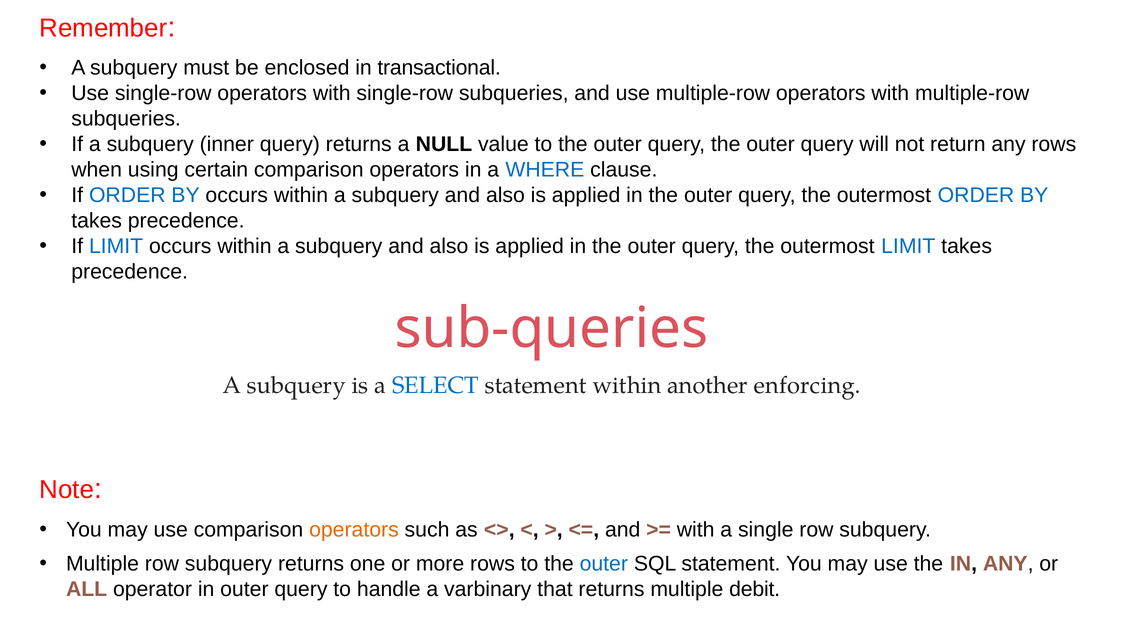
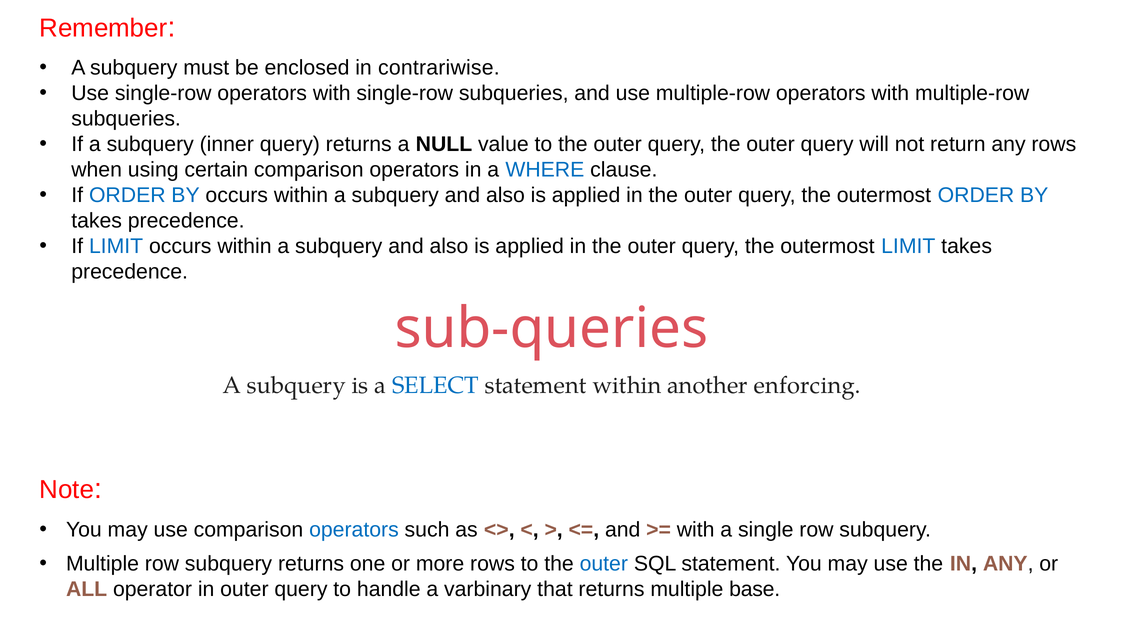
transactional: transactional -> contrariwise
operators at (354, 529) colour: orange -> blue
debit: debit -> base
